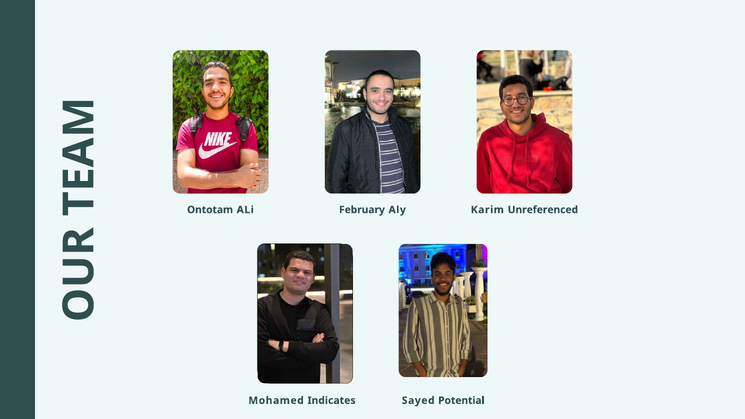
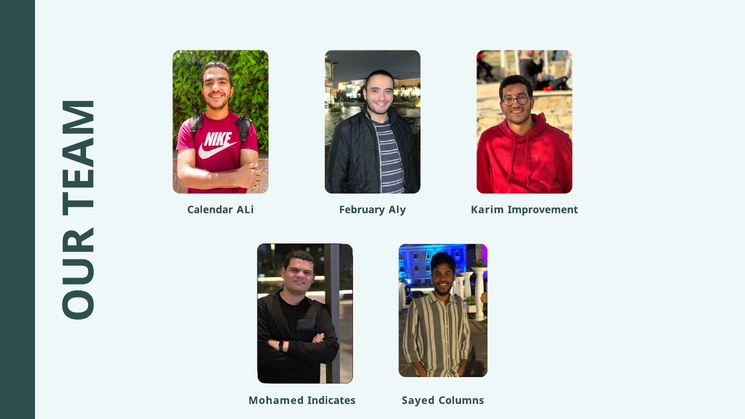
Ontotam: Ontotam -> Calendar
Unreferenced: Unreferenced -> Improvement
Potential: Potential -> Columns
